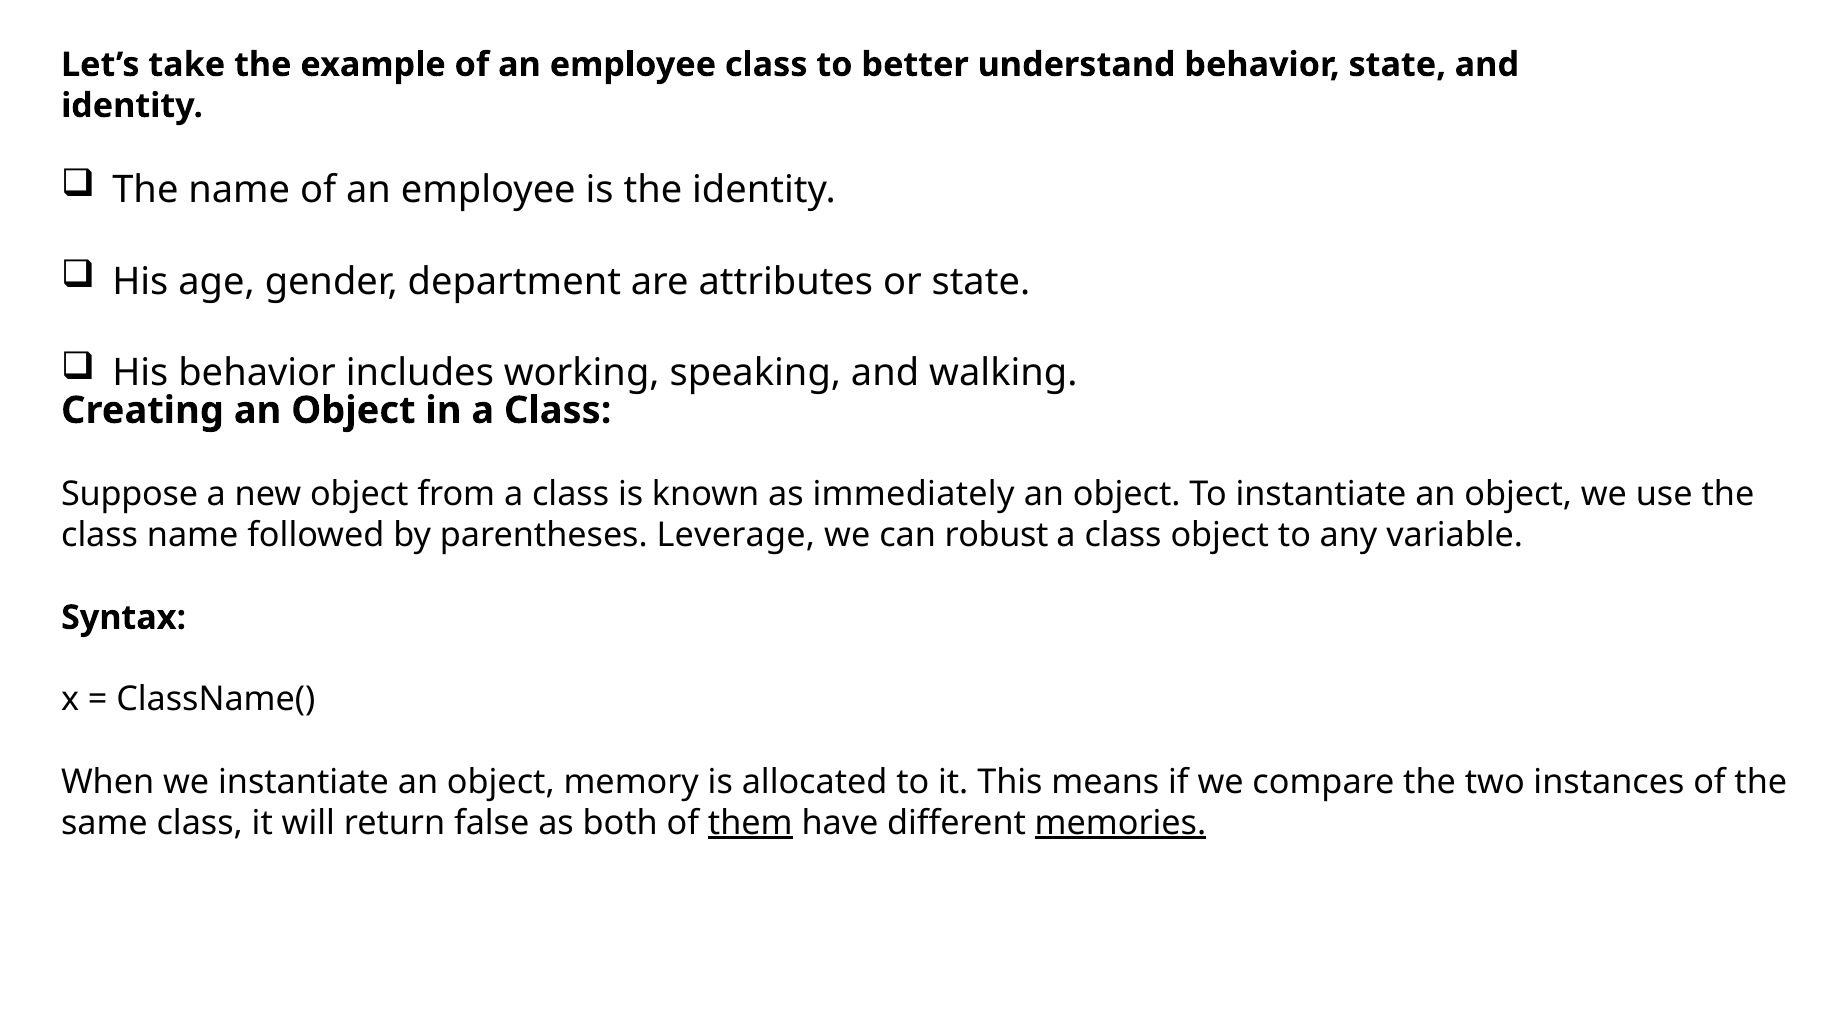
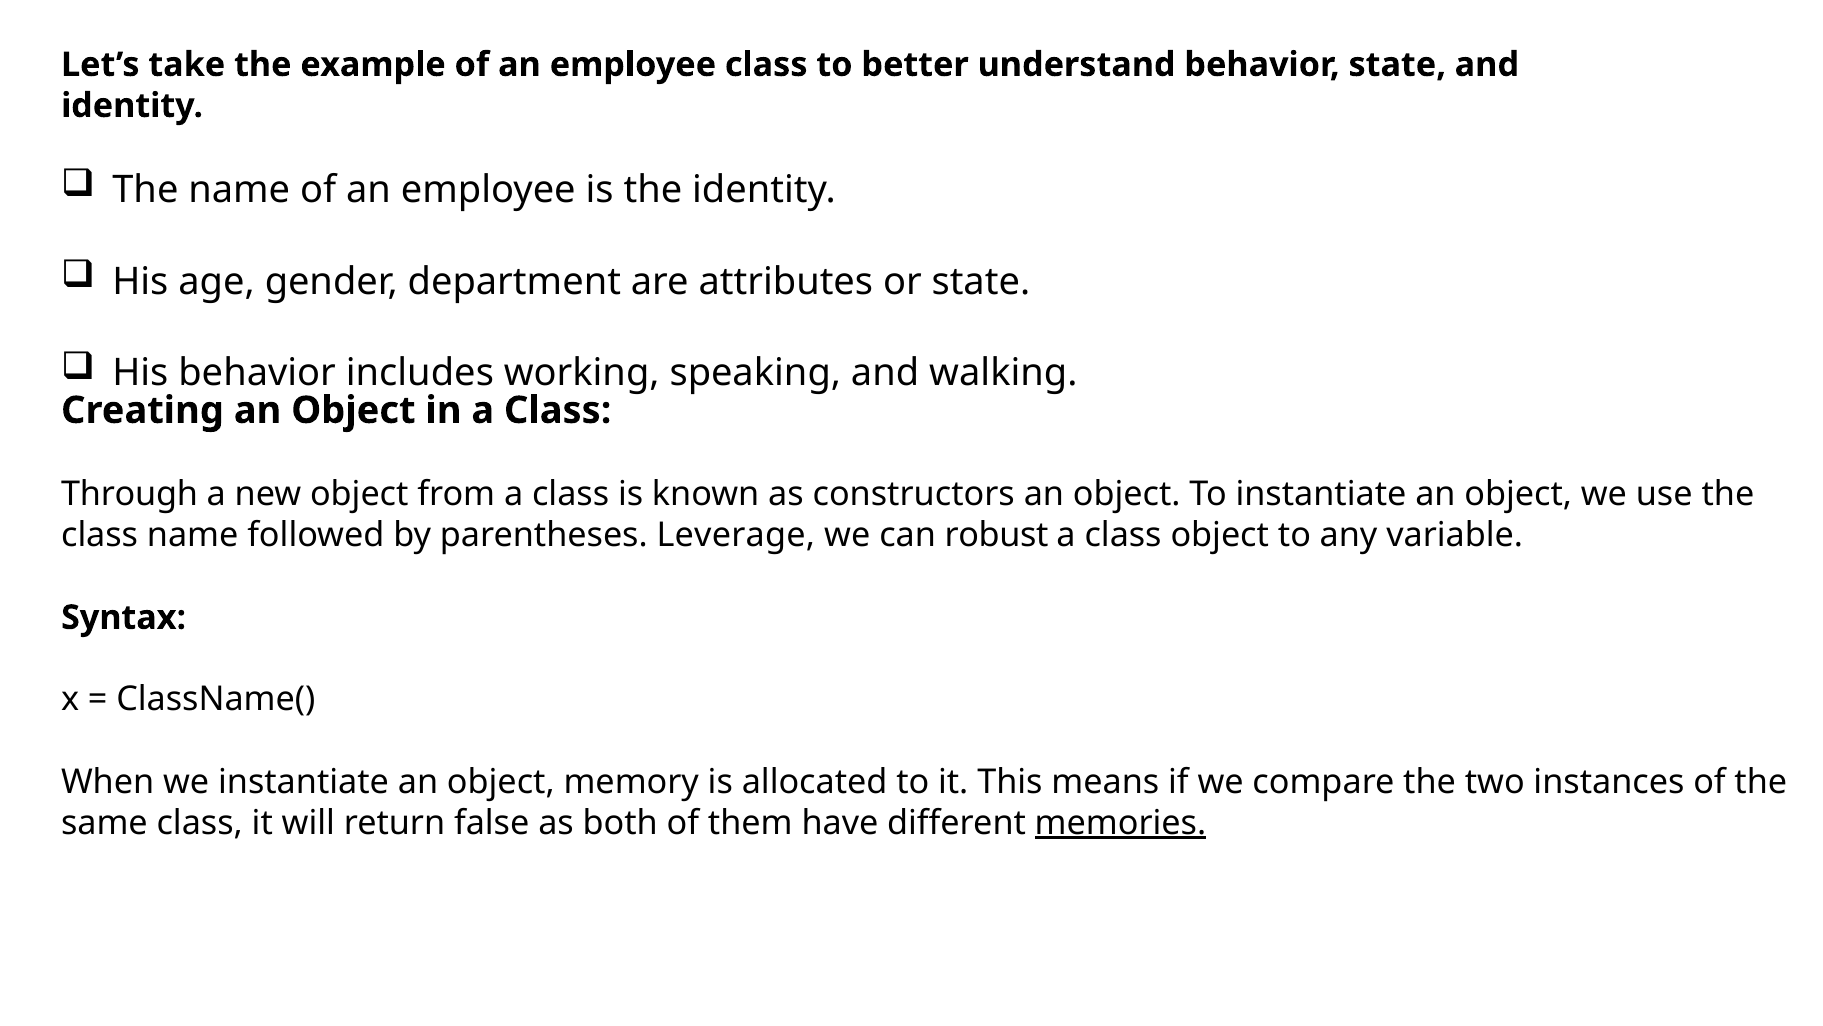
Suppose: Suppose -> Through
immediately: immediately -> constructors
them underline: present -> none
